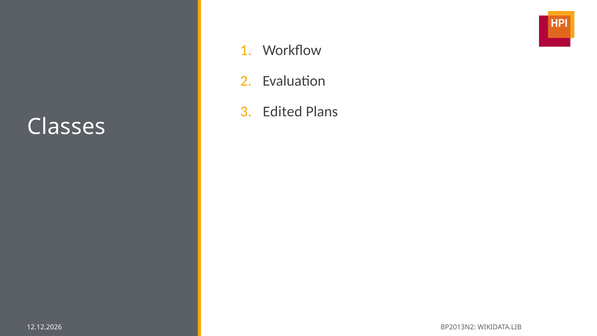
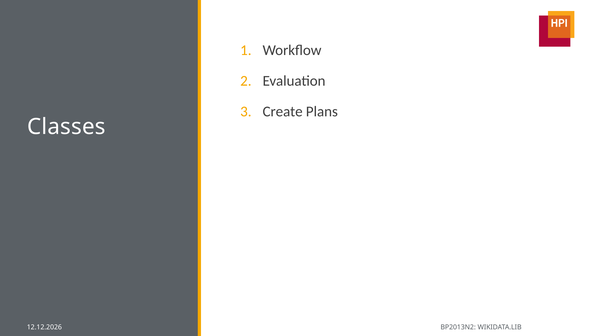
Edited: Edited -> Create
